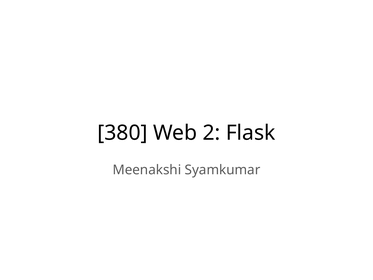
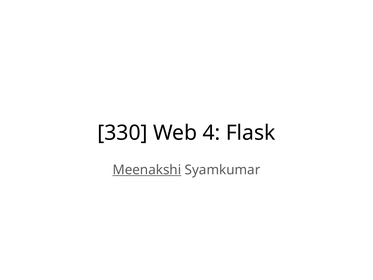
380: 380 -> 330
2: 2 -> 4
Meenakshi underline: none -> present
